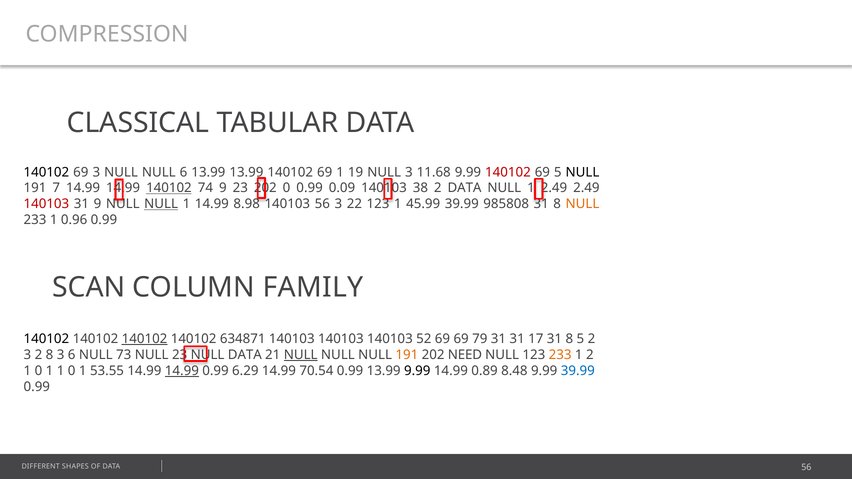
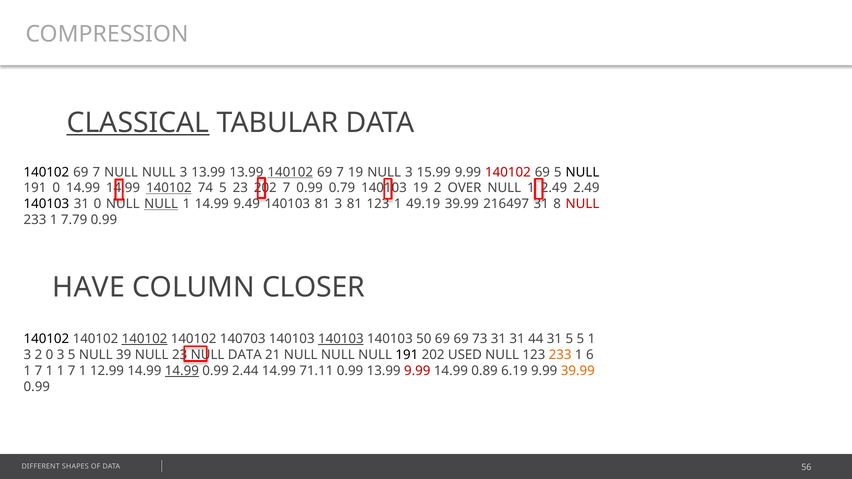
CLASSICAL underline: none -> present
3 at (96, 172): 3 -> 7
6 at (184, 172): 6 -> 3
140102 at (290, 172) underline: none -> present
1 at (340, 172): 1 -> 7
11.68: 11.68 -> 15.99
191 7: 7 -> 0
74 9: 9 -> 5
0 at (287, 188): 0 -> 7
0.09: 0.09 -> 0.79
38 at (420, 188): 38 -> 19
2 DATA: DATA -> OVER
140103 at (46, 204) colour: red -> black
31 9: 9 -> 0
8.98: 8.98 -> 9.49
140103 56: 56 -> 81
3 22: 22 -> 81
45.99: 45.99 -> 49.19
985808: 985808 -> 216497
NULL at (582, 204) colour: orange -> red
0.96: 0.96 -> 7.79
SCAN: SCAN -> HAVE
FAMILY: FAMILY -> CLOSER
634871: 634871 -> 140703
140103 at (341, 339) underline: none -> present
52: 52 -> 50
79: 79 -> 73
17: 17 -> 44
8 at (569, 339): 8 -> 5
5 2: 2 -> 1
2 8: 8 -> 0
3 6: 6 -> 5
73: 73 -> 39
NULL at (301, 355) underline: present -> none
191 at (407, 355) colour: orange -> black
NEED: NEED -> USED
1 2: 2 -> 6
0 at (38, 371): 0 -> 7
1 1 0: 0 -> 7
53.55: 53.55 -> 12.99
6.29: 6.29 -> 2.44
70.54: 70.54 -> 71.11
9.99 at (417, 371) colour: black -> red
8.48: 8.48 -> 6.19
39.99 at (578, 371) colour: blue -> orange
